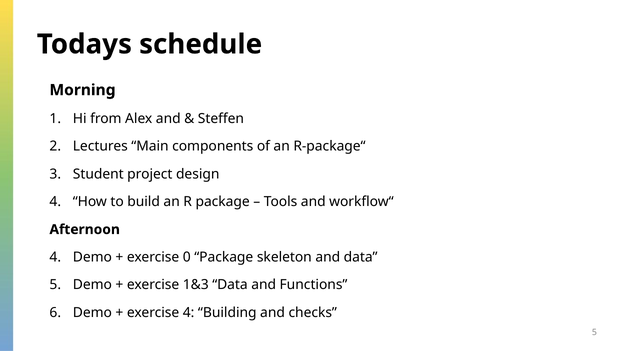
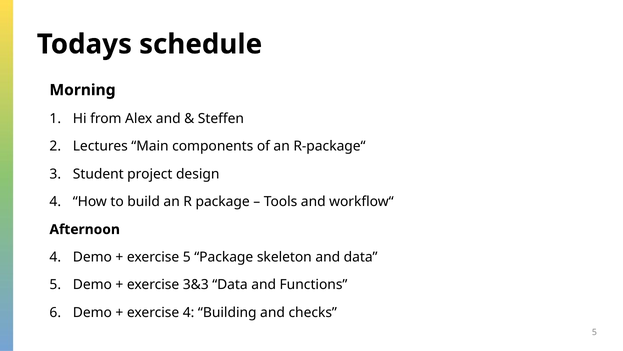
exercise 0: 0 -> 5
1&3: 1&3 -> 3&3
